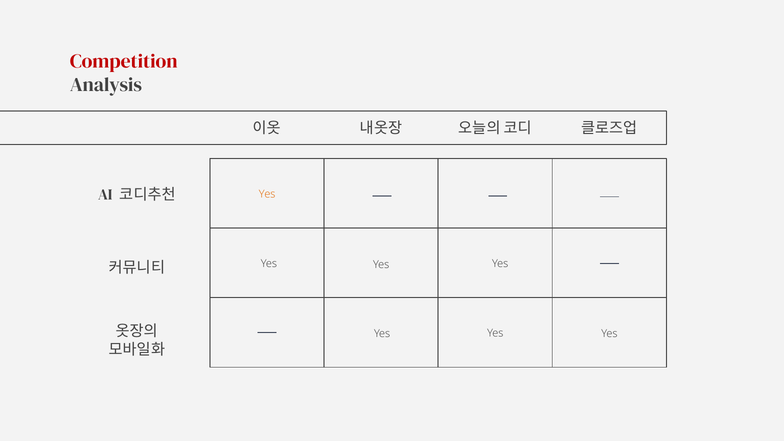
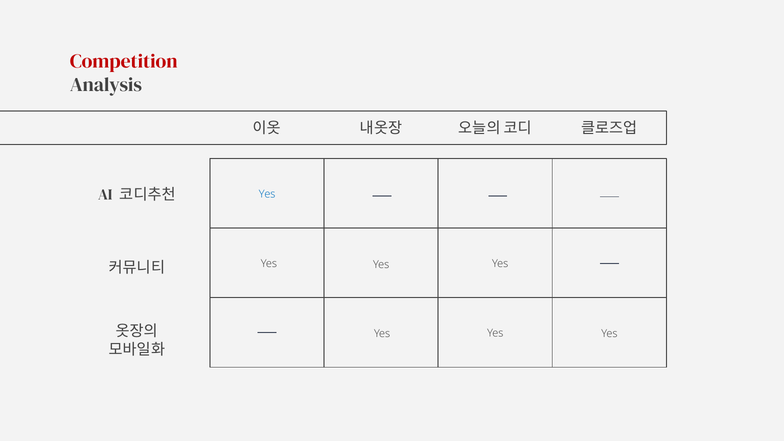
Yes at (267, 194) colour: orange -> blue
